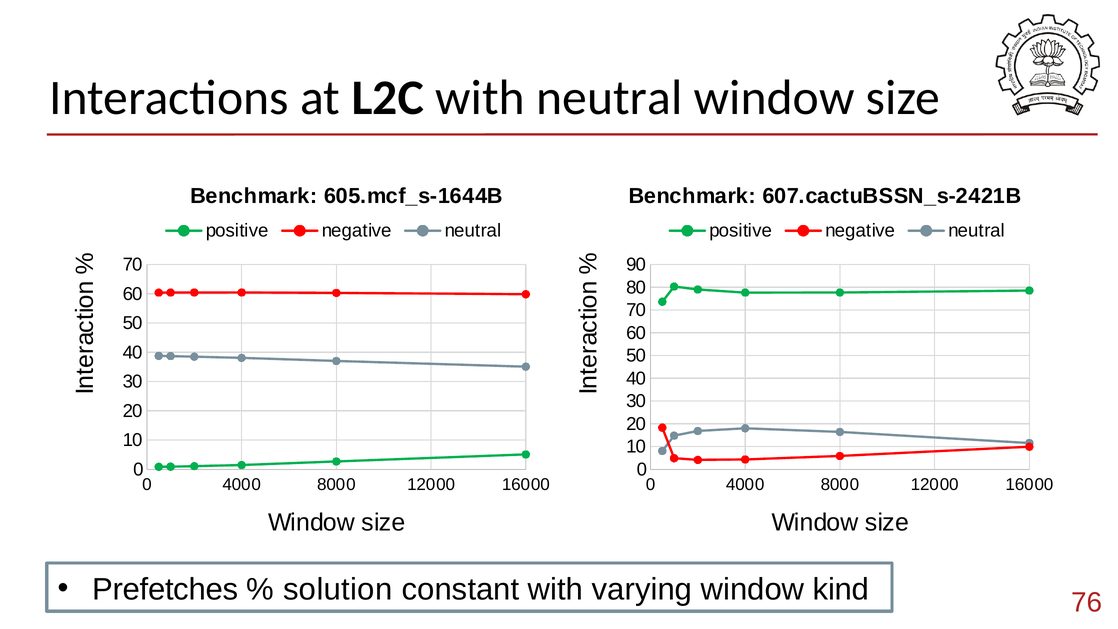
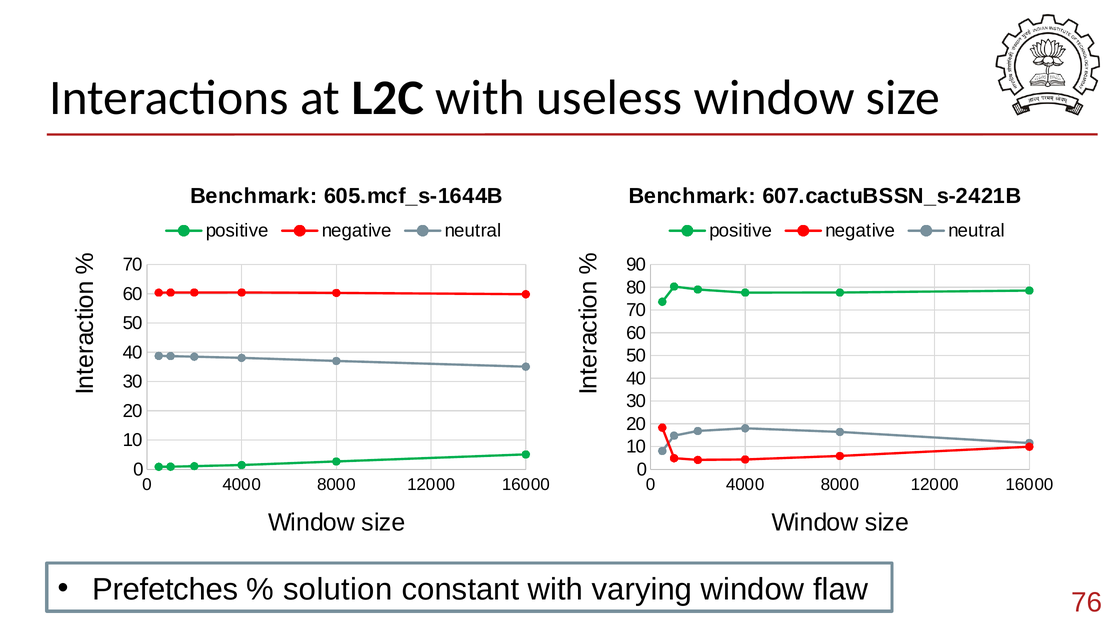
with neutral: neutral -> useless
kind: kind -> flaw
